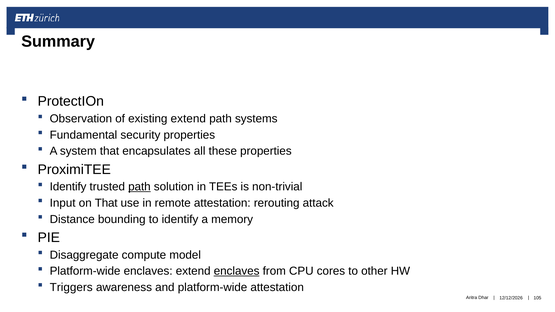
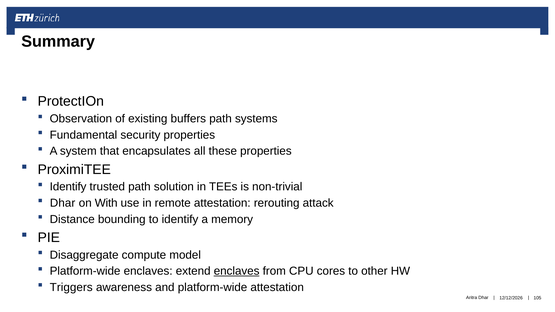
existing extend: extend -> buffers
path at (139, 187) underline: present -> none
Input at (63, 203): Input -> Dhar
on That: That -> With
